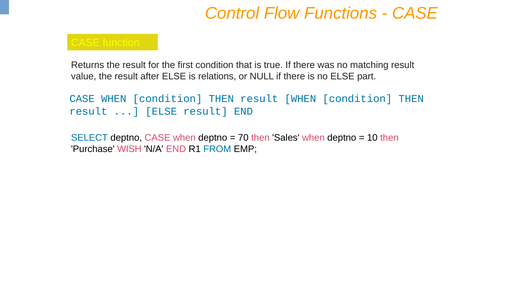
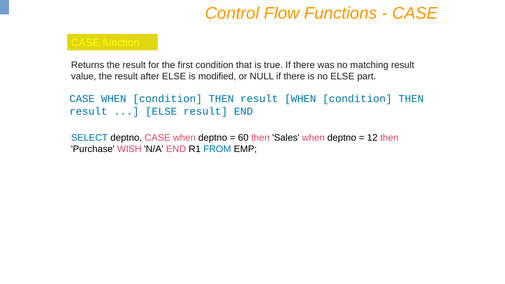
relations: relations -> modified
70: 70 -> 60
10: 10 -> 12
